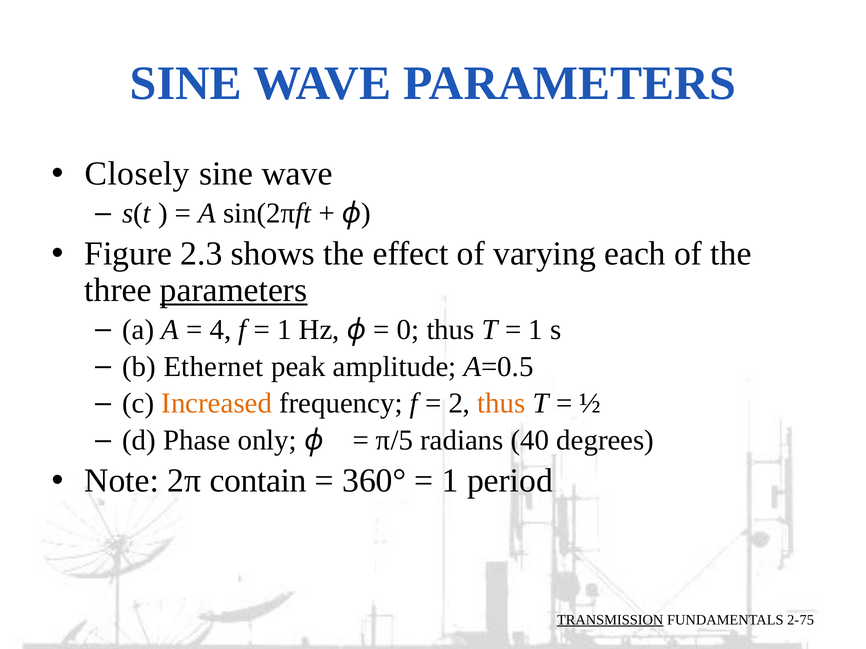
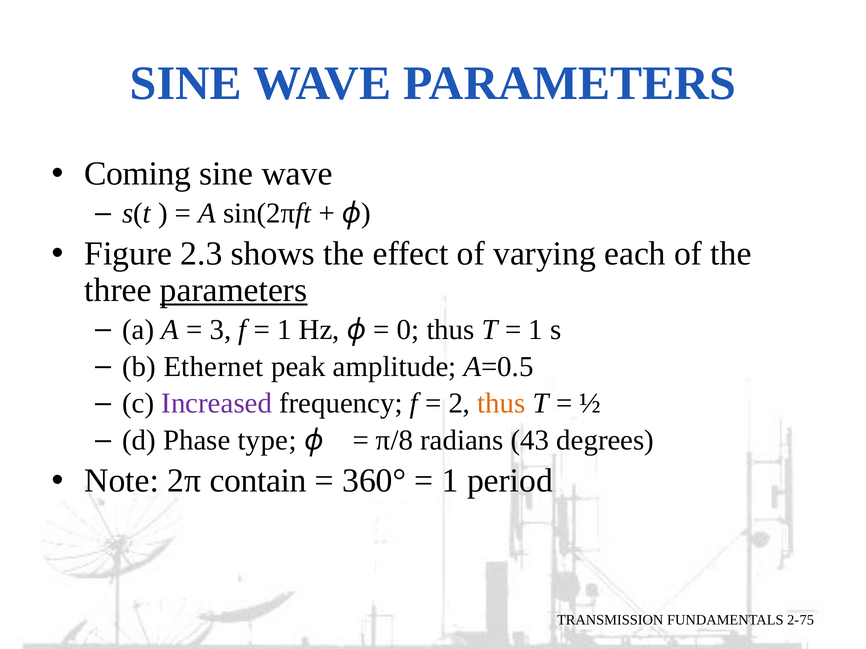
Closely: Closely -> Coming
4: 4 -> 3
Increased colour: orange -> purple
only: only -> type
π/5: π/5 -> π/8
40: 40 -> 43
TRANSMISSION underline: present -> none
